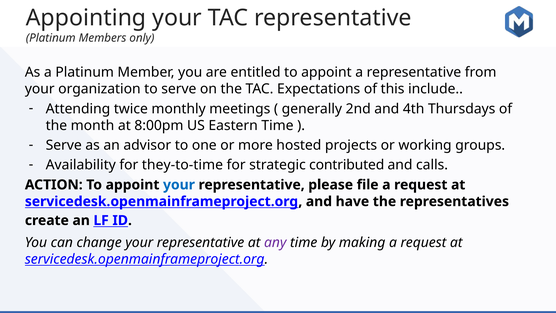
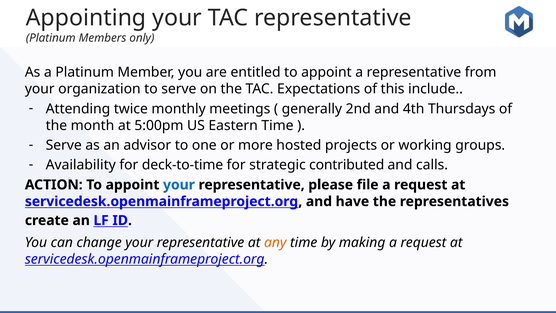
8:00pm: 8:00pm -> 5:00pm
they-to-time: they-to-time -> deck-to-time
any colour: purple -> orange
